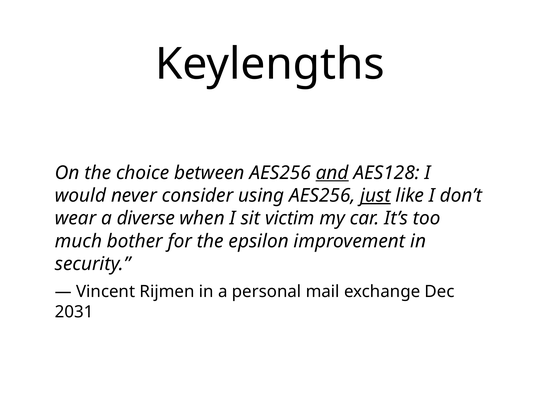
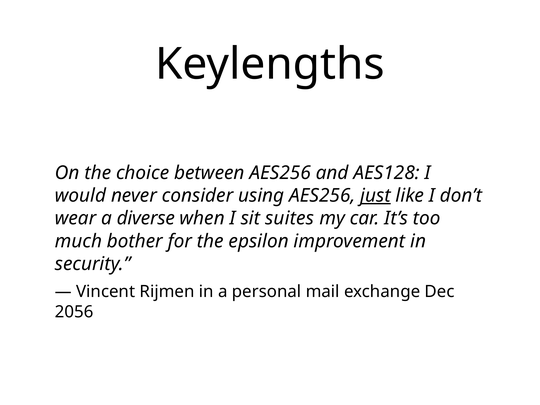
and underline: present -> none
victim: victim -> suites
2031: 2031 -> 2056
